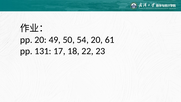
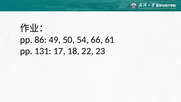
pp 20: 20 -> 86
54 20: 20 -> 66
